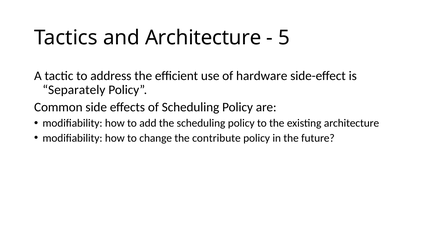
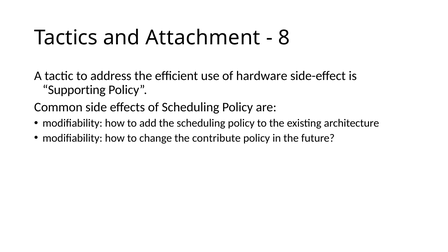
and Architecture: Architecture -> Attachment
5: 5 -> 8
Separately: Separately -> Supporting
